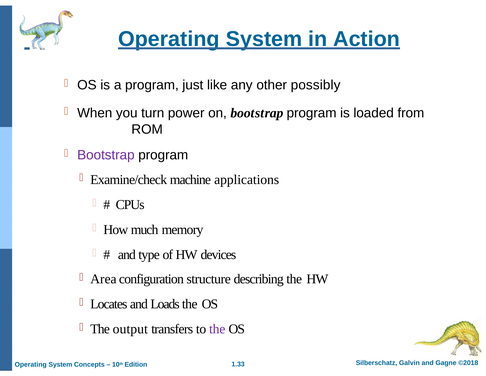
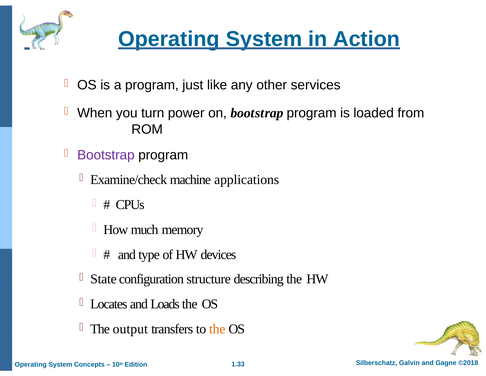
possibly: possibly -> services
Area: Area -> State
the at (217, 329) colour: purple -> orange
